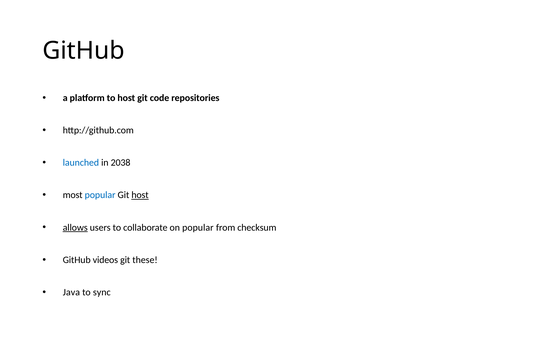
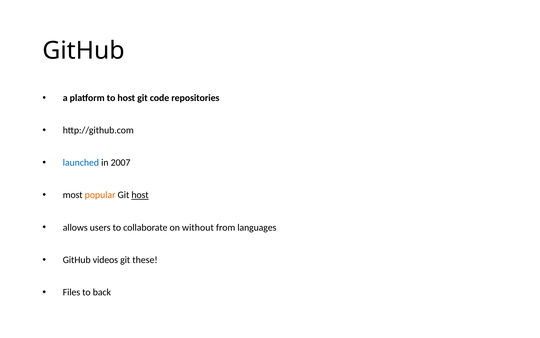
2038: 2038 -> 2007
popular at (100, 195) colour: blue -> orange
allows underline: present -> none
on popular: popular -> without
checksum: checksum -> languages
Java: Java -> Files
sync: sync -> back
